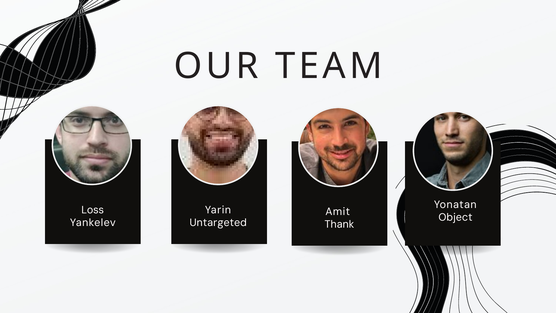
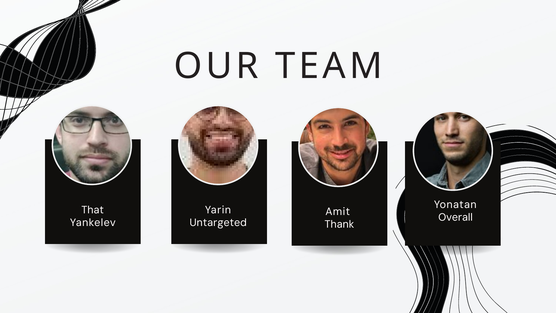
Loss: Loss -> That
Object: Object -> Overall
